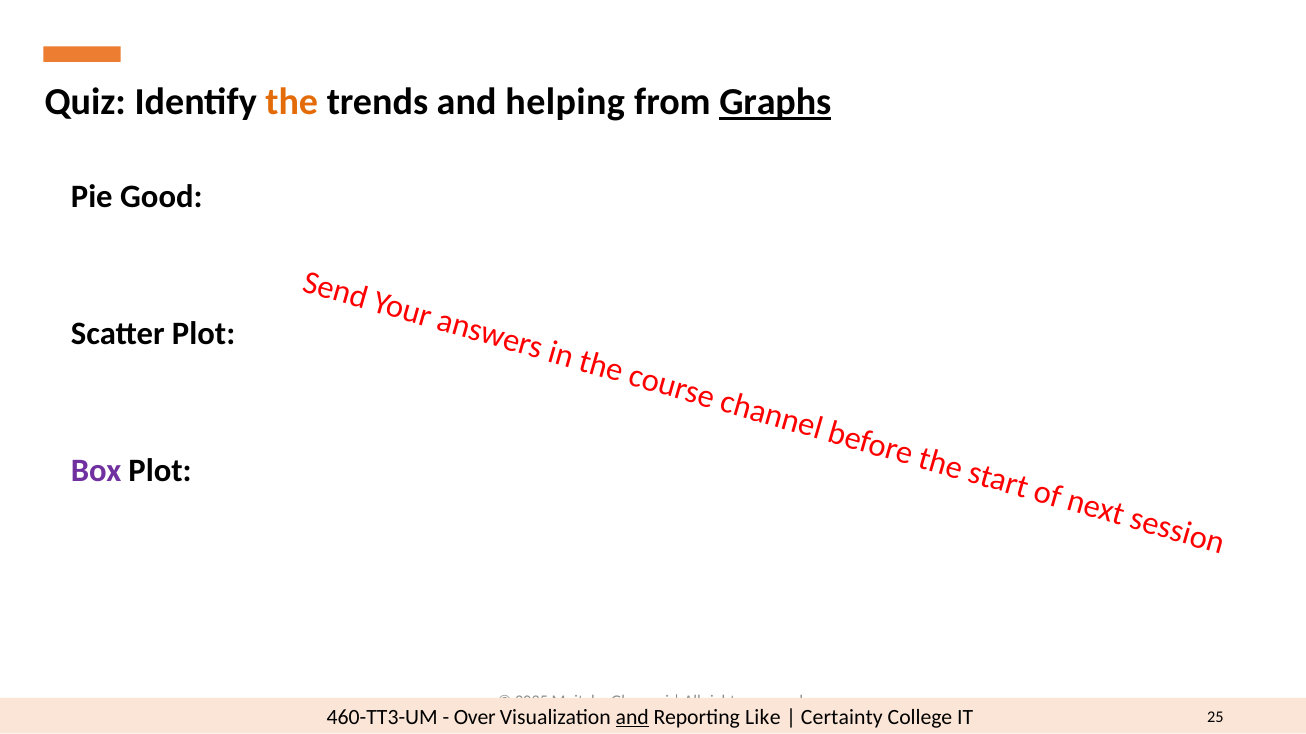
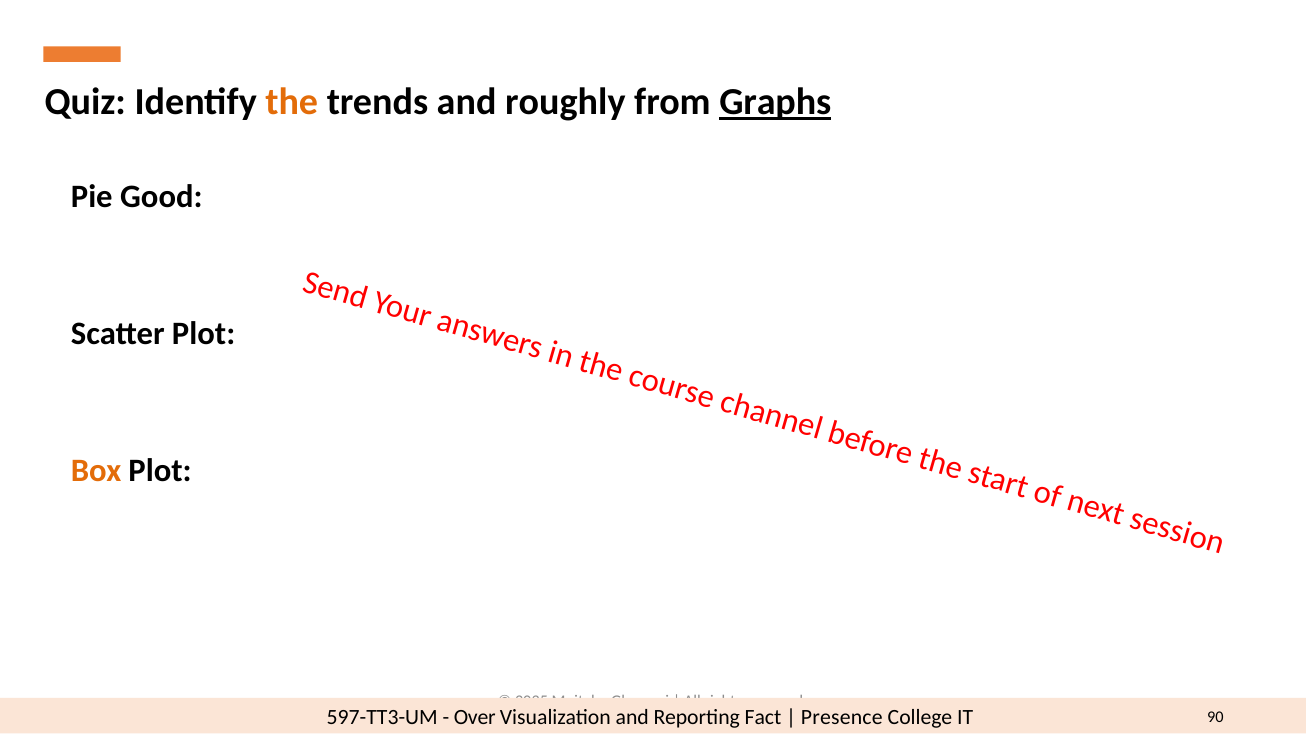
helping: helping -> roughly
Box colour: purple -> orange
460-TT3-UM: 460-TT3-UM -> 597-TT3-UM
and at (632, 718) underline: present -> none
Like: Like -> Fact
Certainty: Certainty -> Presence
25: 25 -> 90
